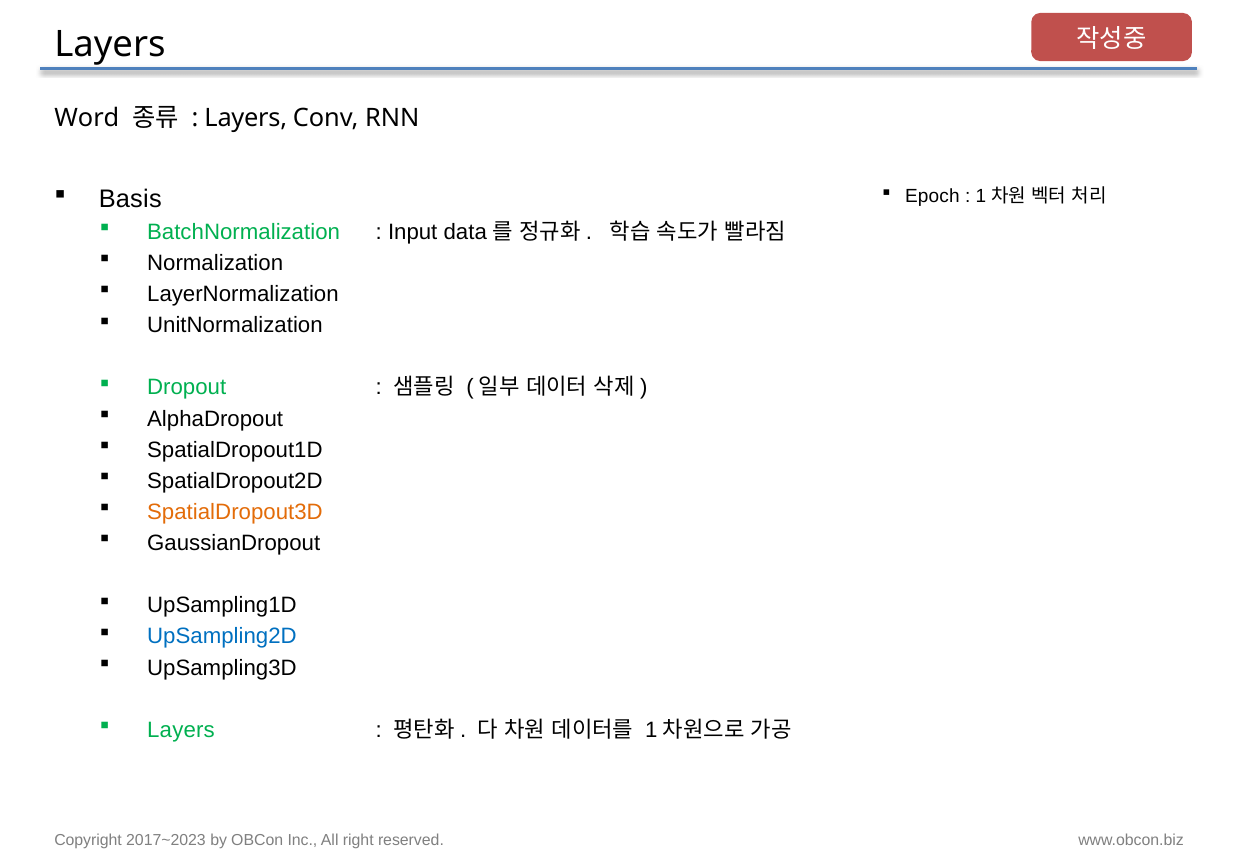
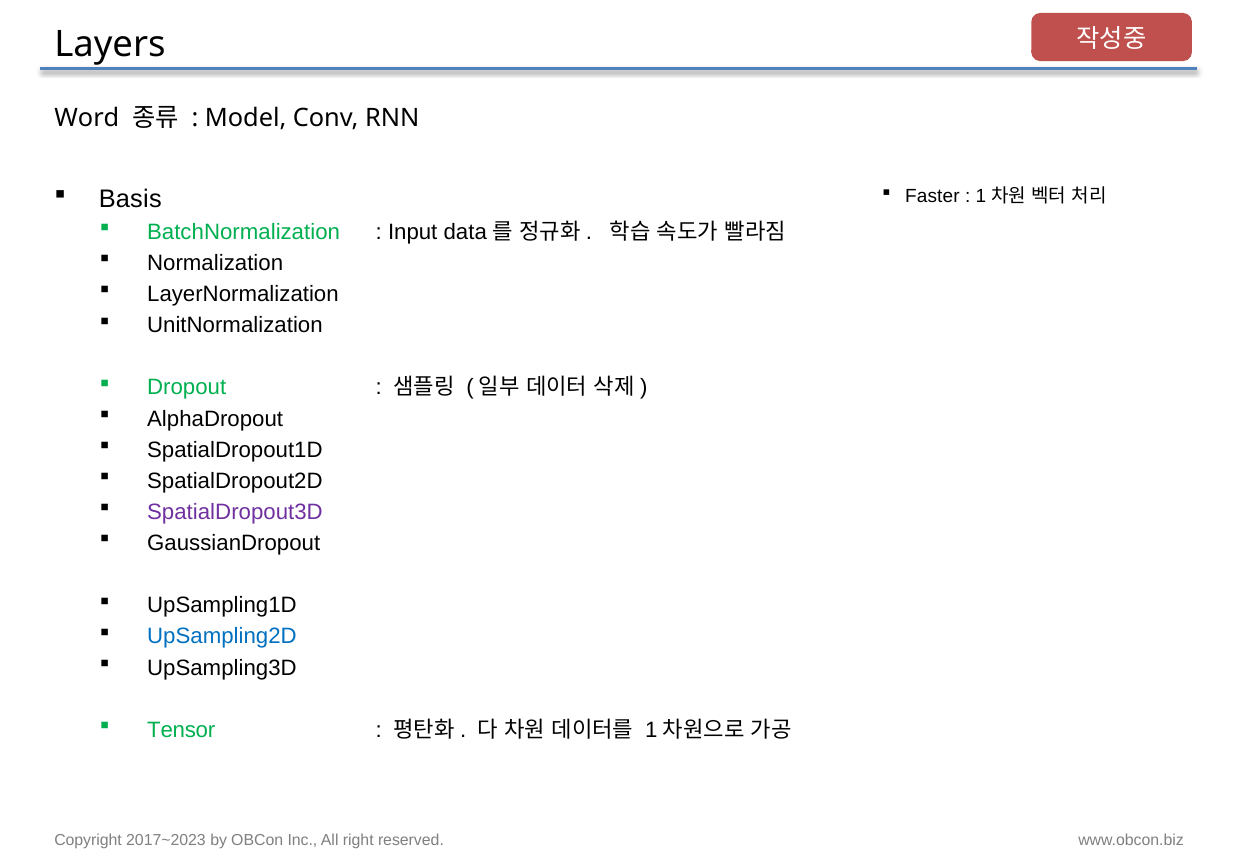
Layers at (246, 118): Layers -> Model
Epoch: Epoch -> Faster
SpatialDropout3D colour: orange -> purple
Layers at (181, 730): Layers -> Tensor
